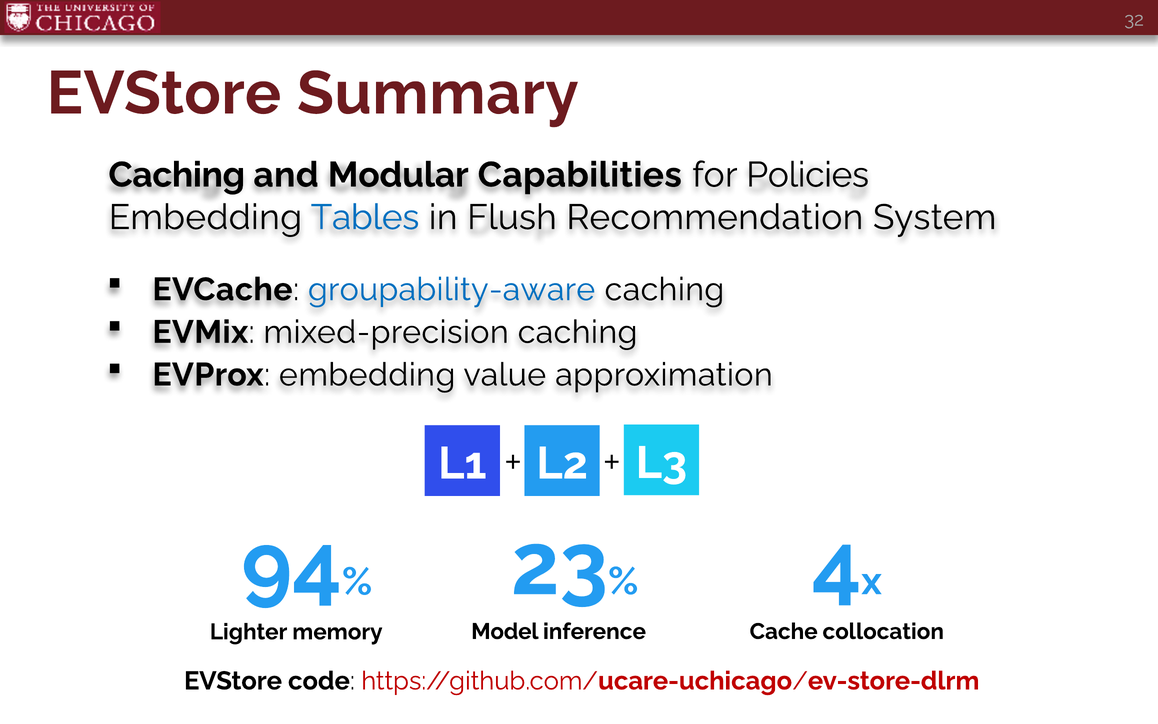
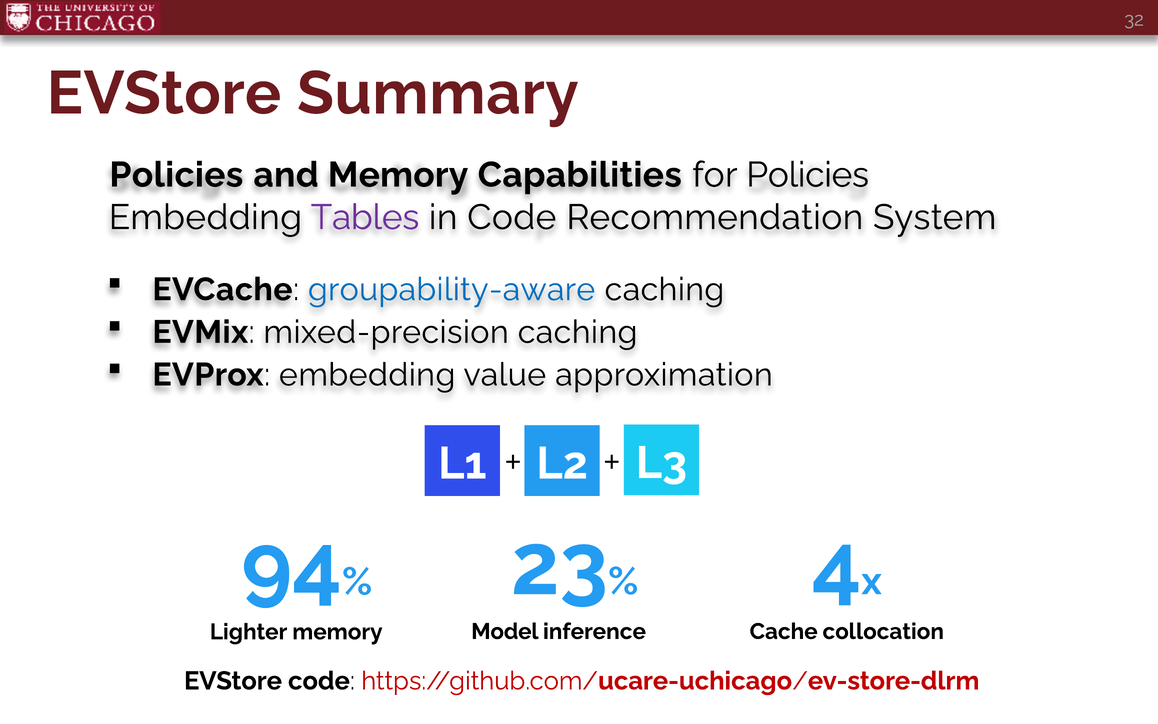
Caching at (177, 175): Caching -> Policies
and Modular: Modular -> Memory
Tables colour: blue -> purple
in Flush: Flush -> Code
